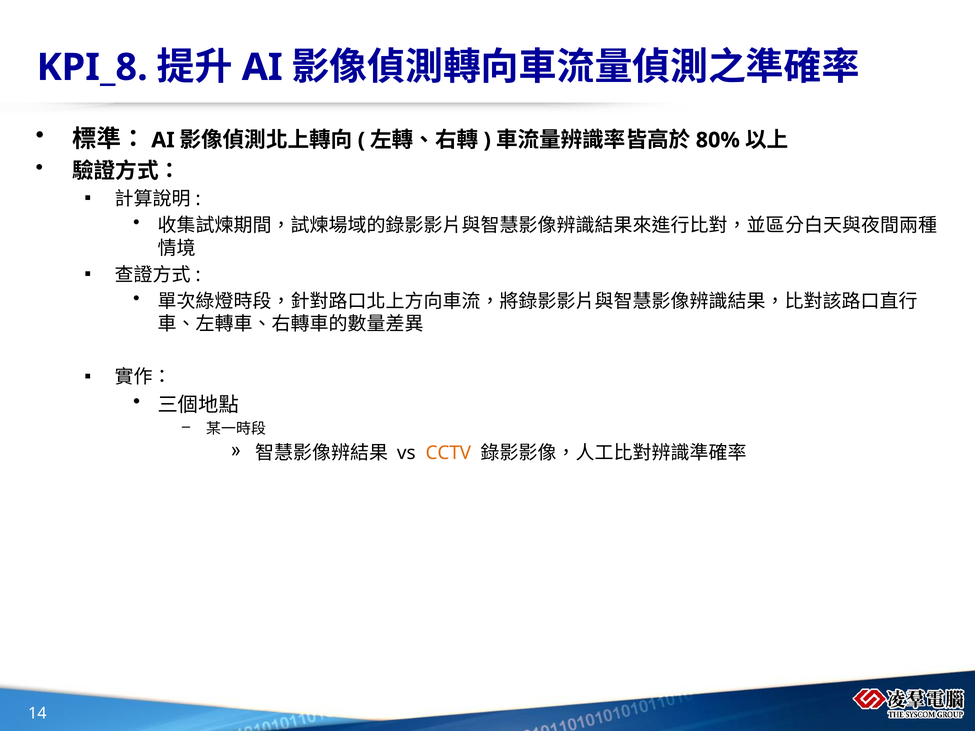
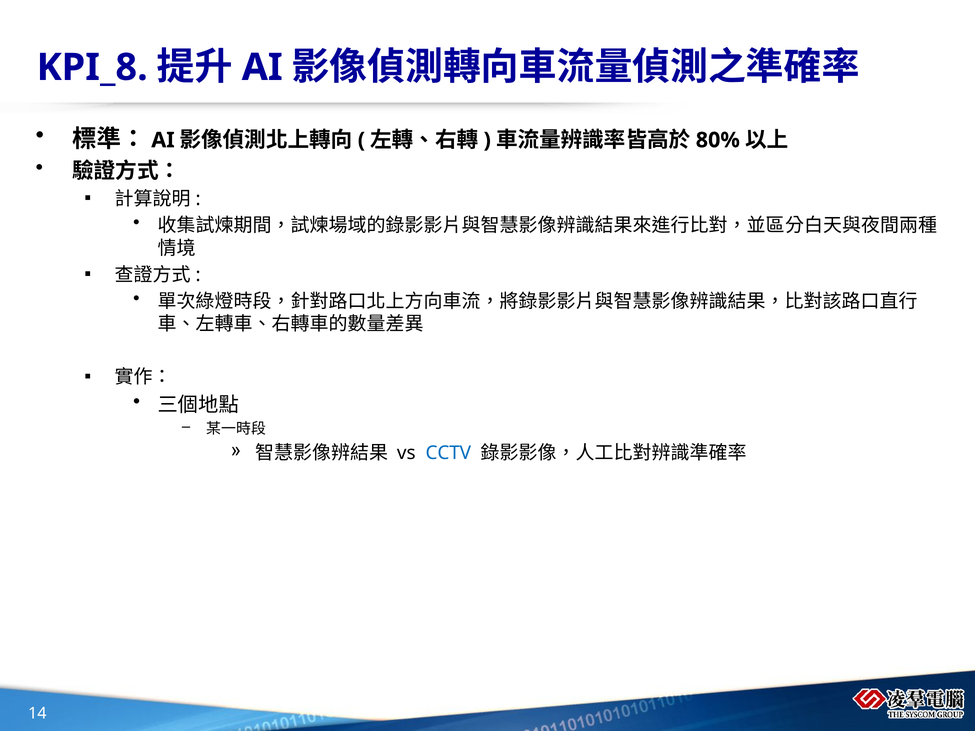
CCTV colour: orange -> blue
